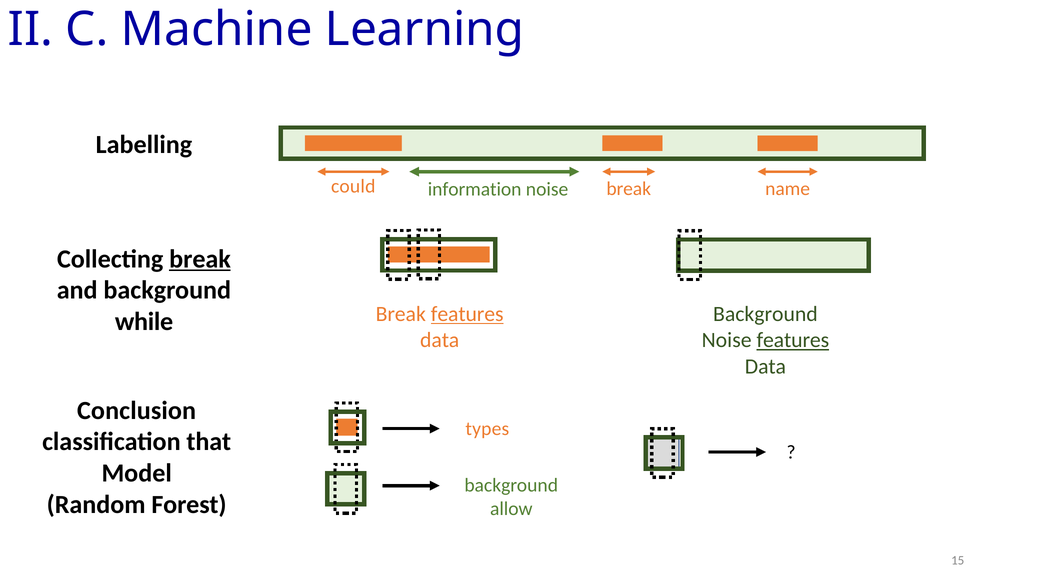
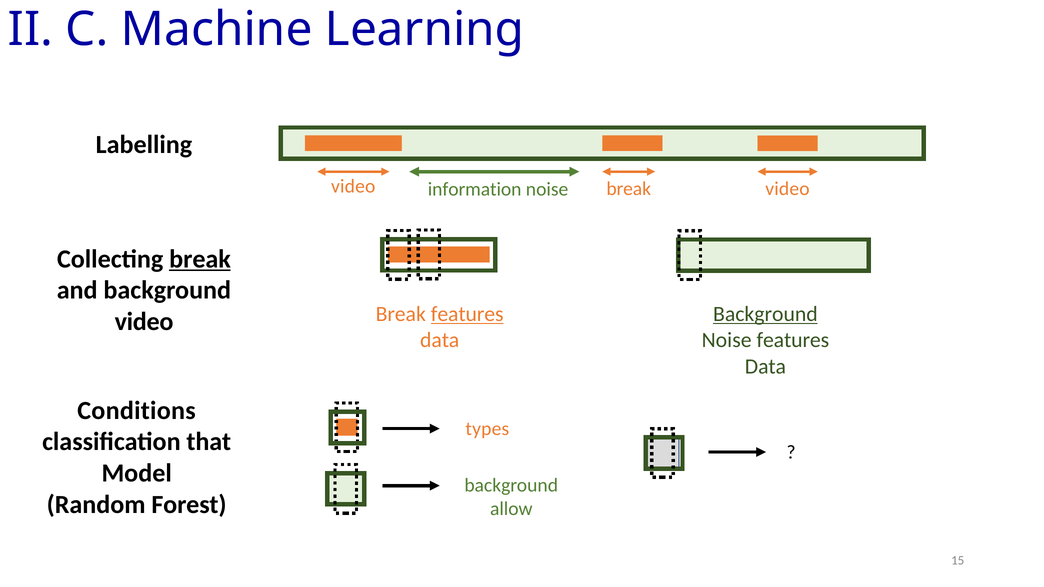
could at (353, 187): could -> video
break name: name -> video
Background at (765, 314) underline: none -> present
while at (144, 322): while -> video
features at (793, 340) underline: present -> none
Conclusion: Conclusion -> Conditions
